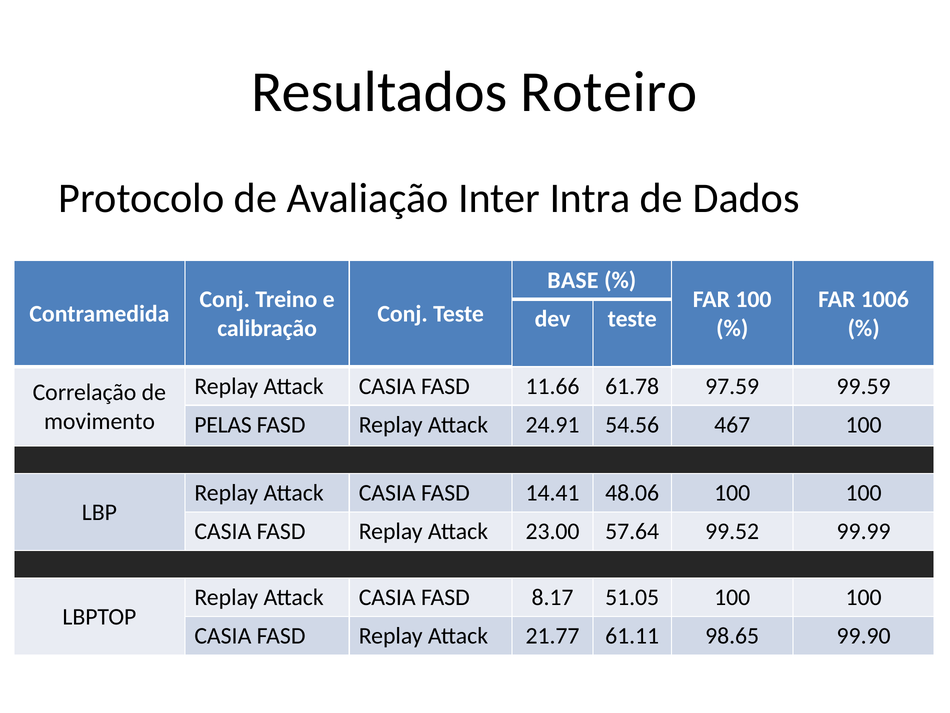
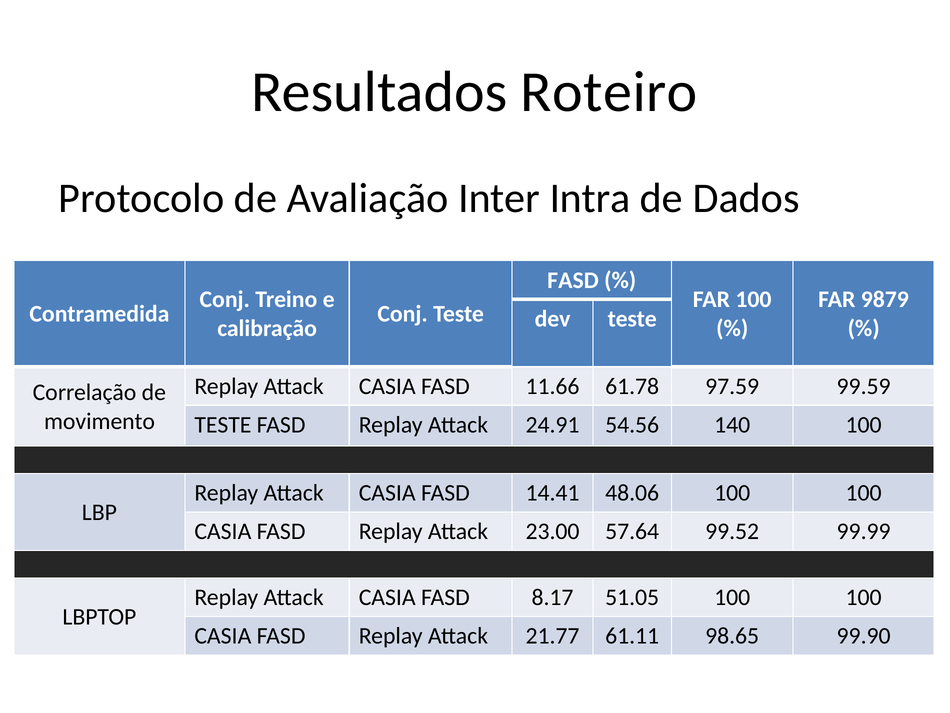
BASE at (573, 280): BASE -> FASD
1006: 1006 -> 9879
PELAS at (223, 425): PELAS -> TESTE
467: 467 -> 140
